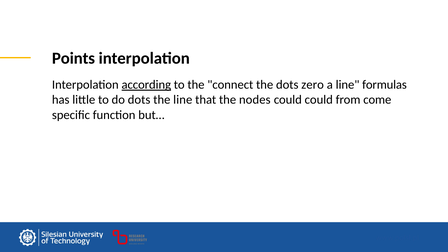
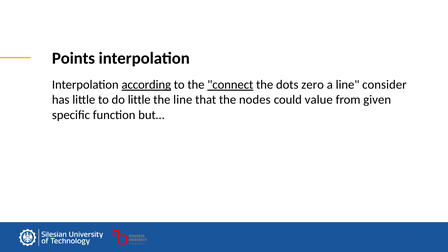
connect underline: none -> present
formulas: formulas -> consider
do dots: dots -> little
could could: could -> value
come: come -> given
